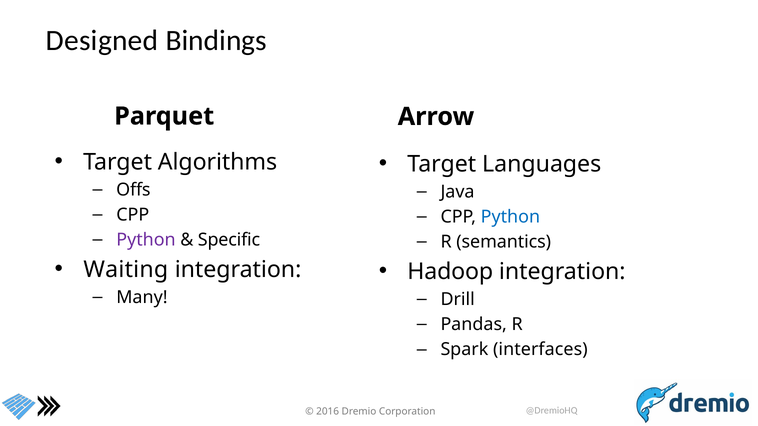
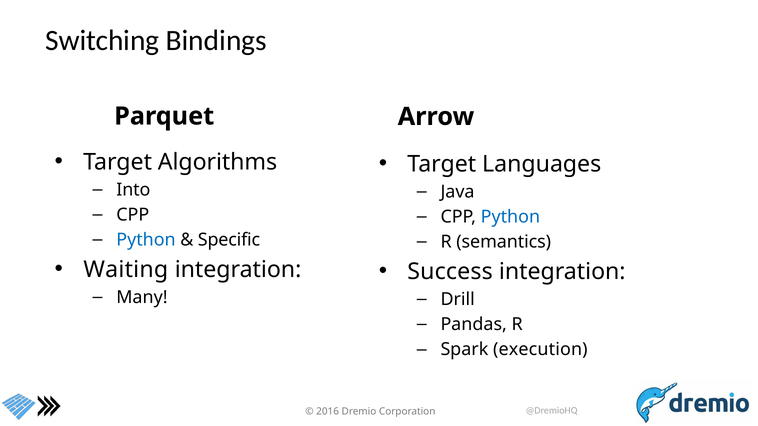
Designed: Designed -> Switching
Offs: Offs -> Into
Python at (146, 240) colour: purple -> blue
Hadoop: Hadoop -> Success
interfaces: interfaces -> execution
